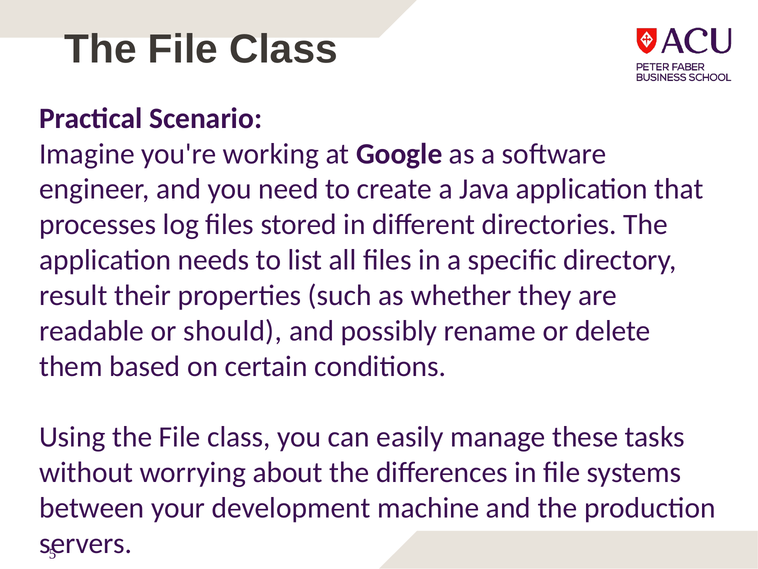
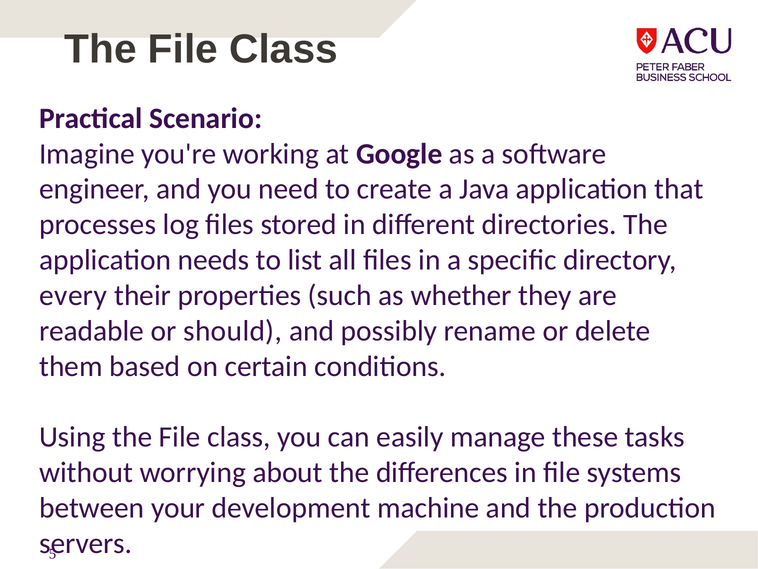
result: result -> every
